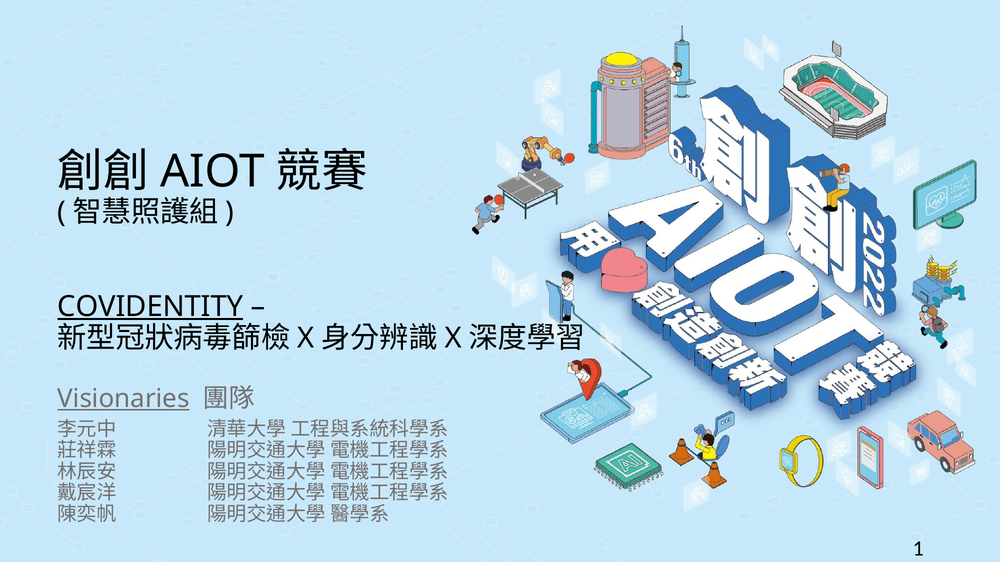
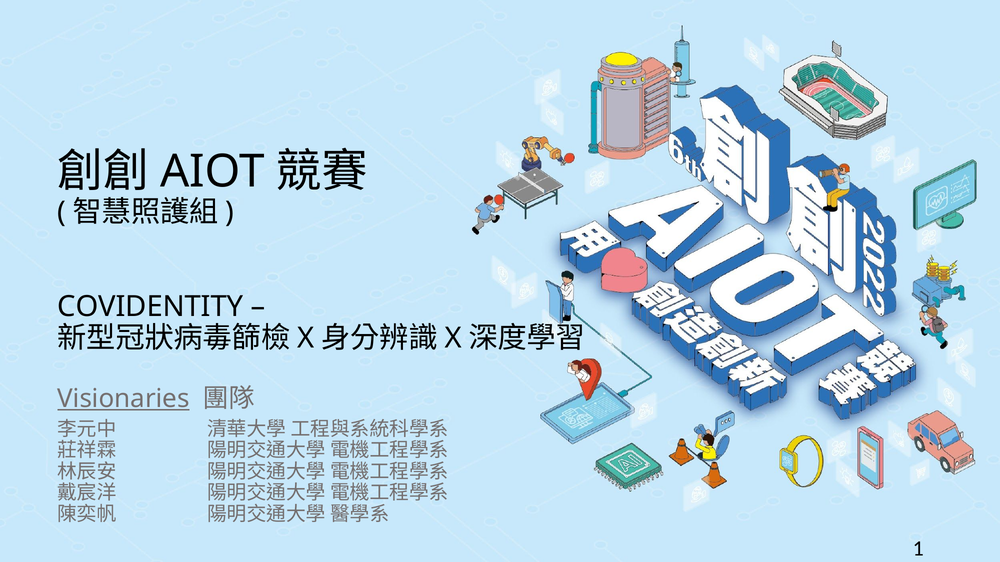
COVIDENTITY underline: present -> none
